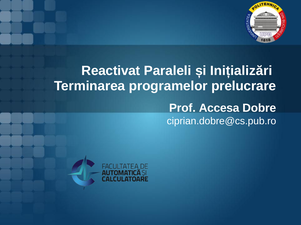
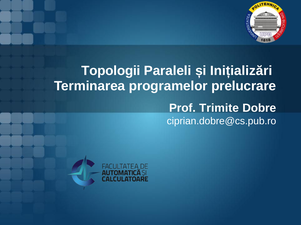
Reactivat: Reactivat -> Topologii
Accesa: Accesa -> Trimite
